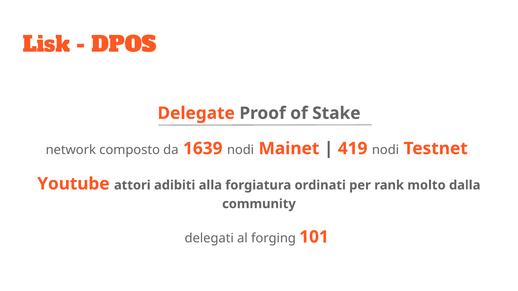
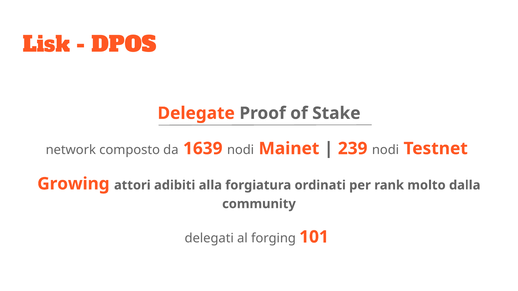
419: 419 -> 239
Youtube: Youtube -> Growing
